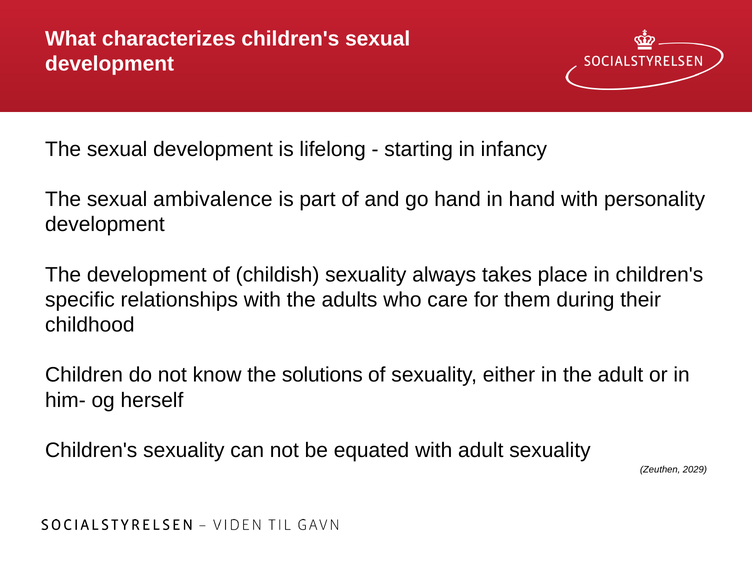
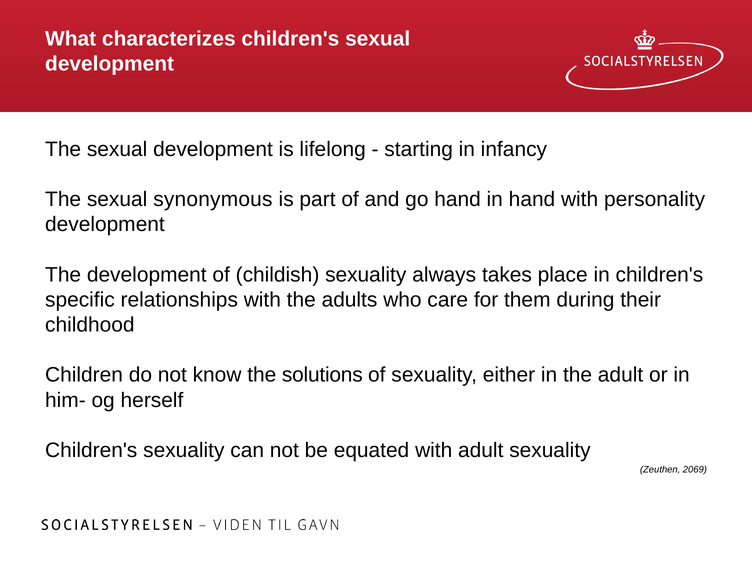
ambivalence: ambivalence -> synonymous
2029: 2029 -> 2069
